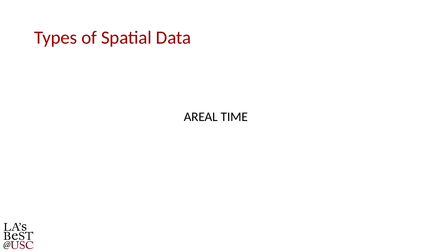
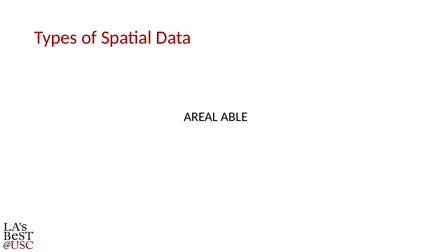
TIME: TIME -> ABLE
